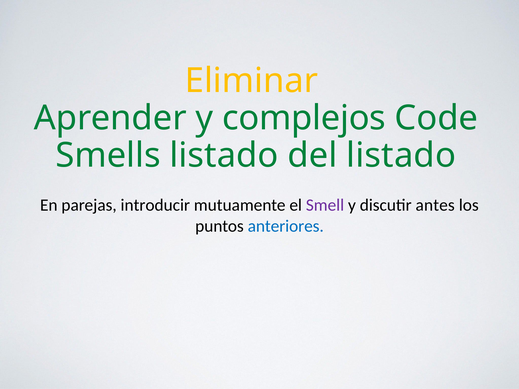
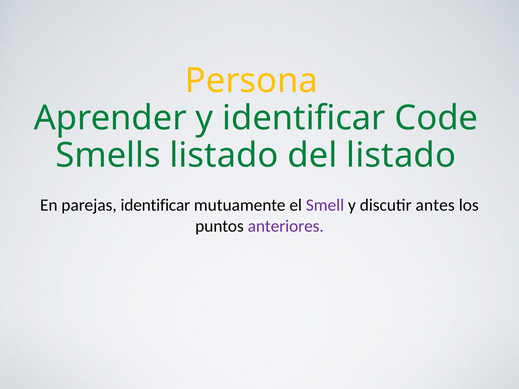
Eliminar: Eliminar -> Persona
y complejos: complejos -> identificar
parejas introducir: introducir -> identificar
anteriores colour: blue -> purple
